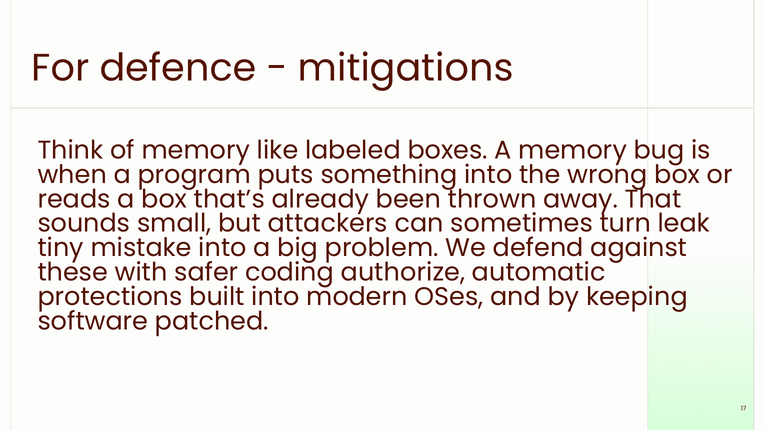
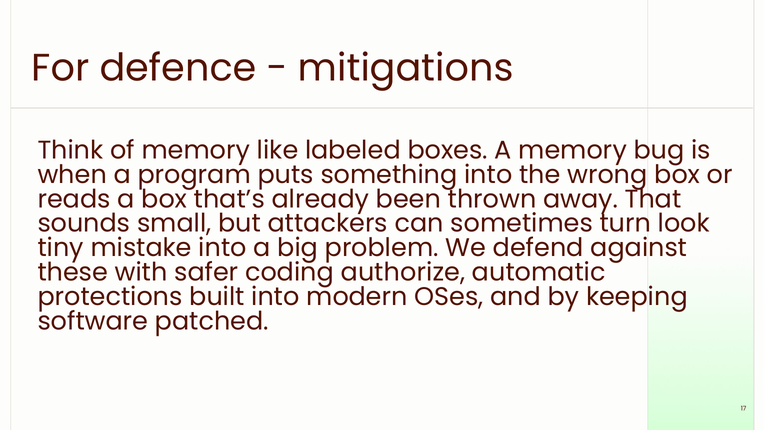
leak: leak -> look
